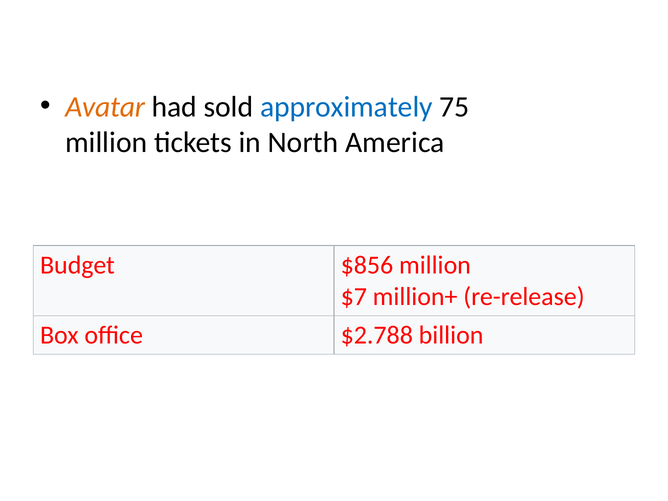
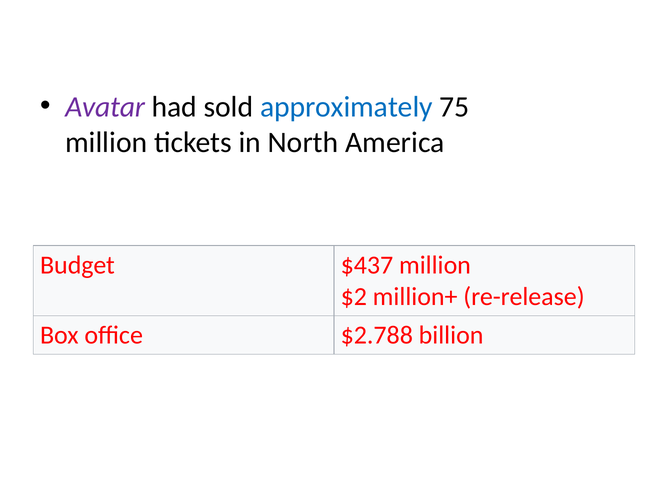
Avatar colour: orange -> purple
$856: $856 -> $437
$7: $7 -> $2
